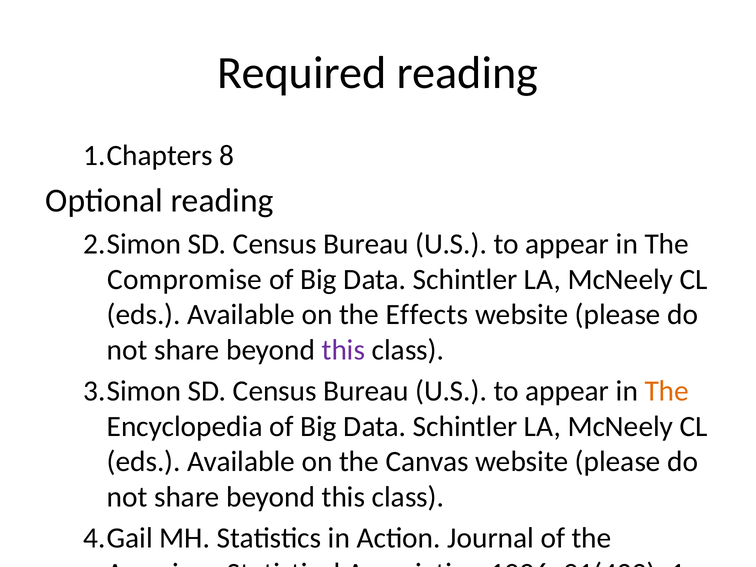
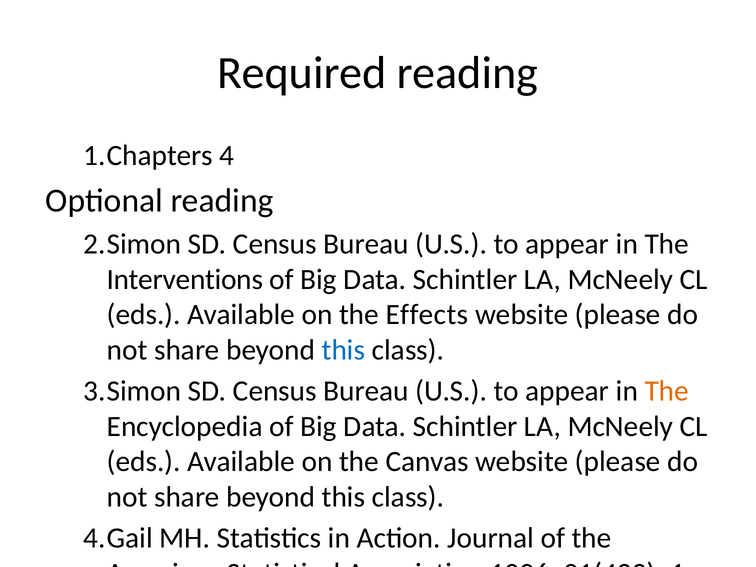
8: 8 -> 4
Compromise at (185, 279): Compromise -> Interventions
this at (343, 350) colour: purple -> blue
